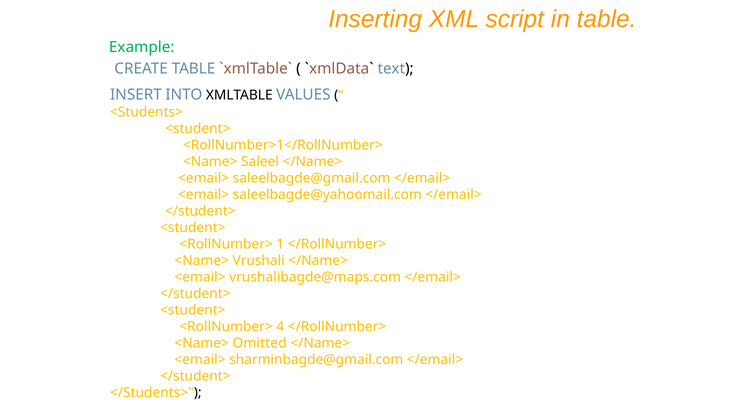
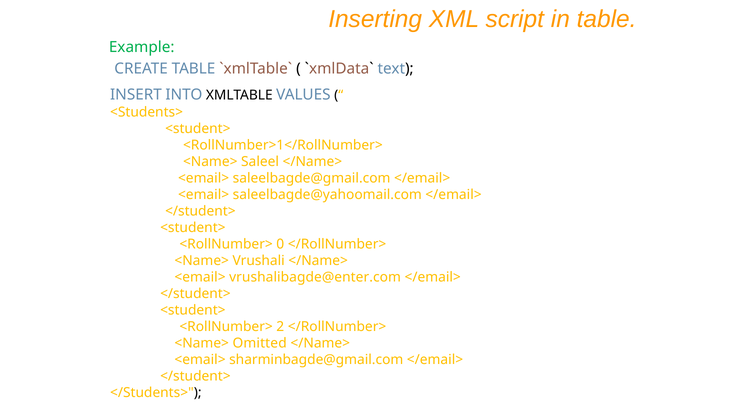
1: 1 -> 0
vrushalibagde@maps.com: vrushalibagde@maps.com -> vrushalibagde@enter.com
4: 4 -> 2
